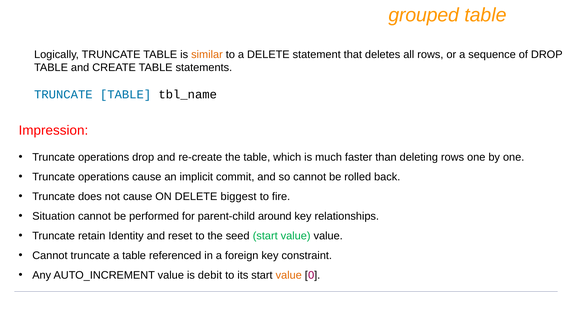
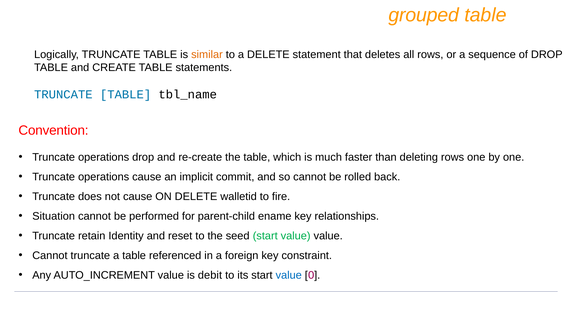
Impression: Impression -> Convention
biggest: biggest -> walletid
around: around -> ename
value at (289, 276) colour: orange -> blue
